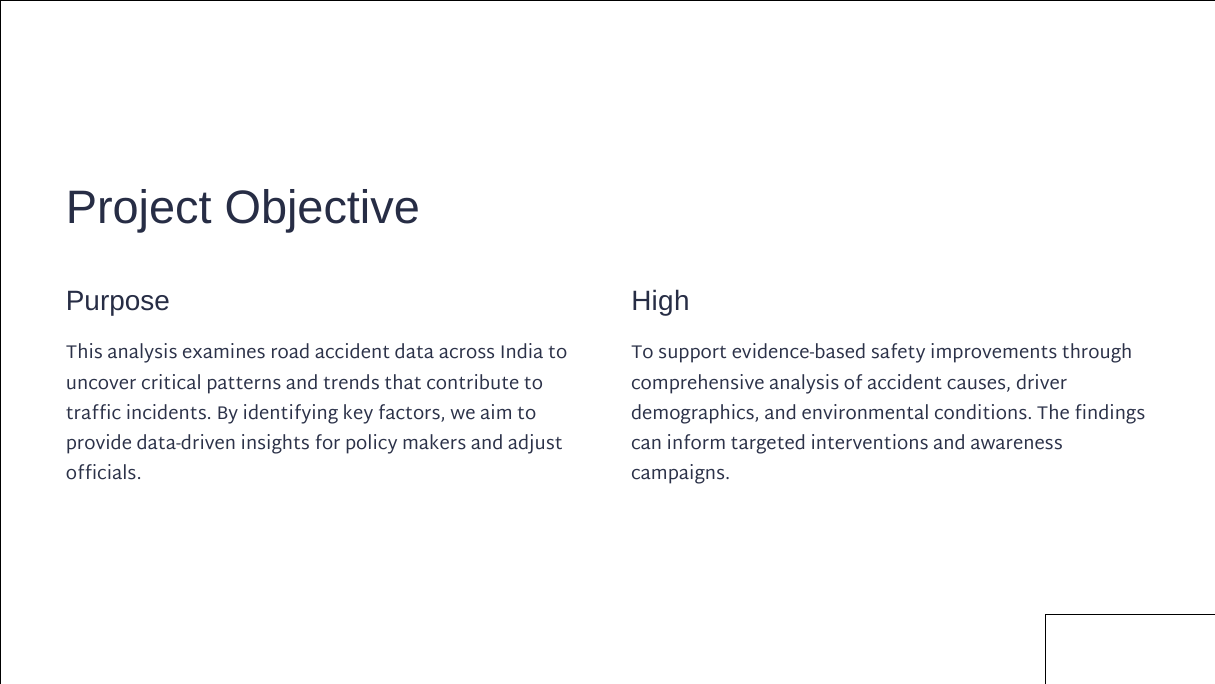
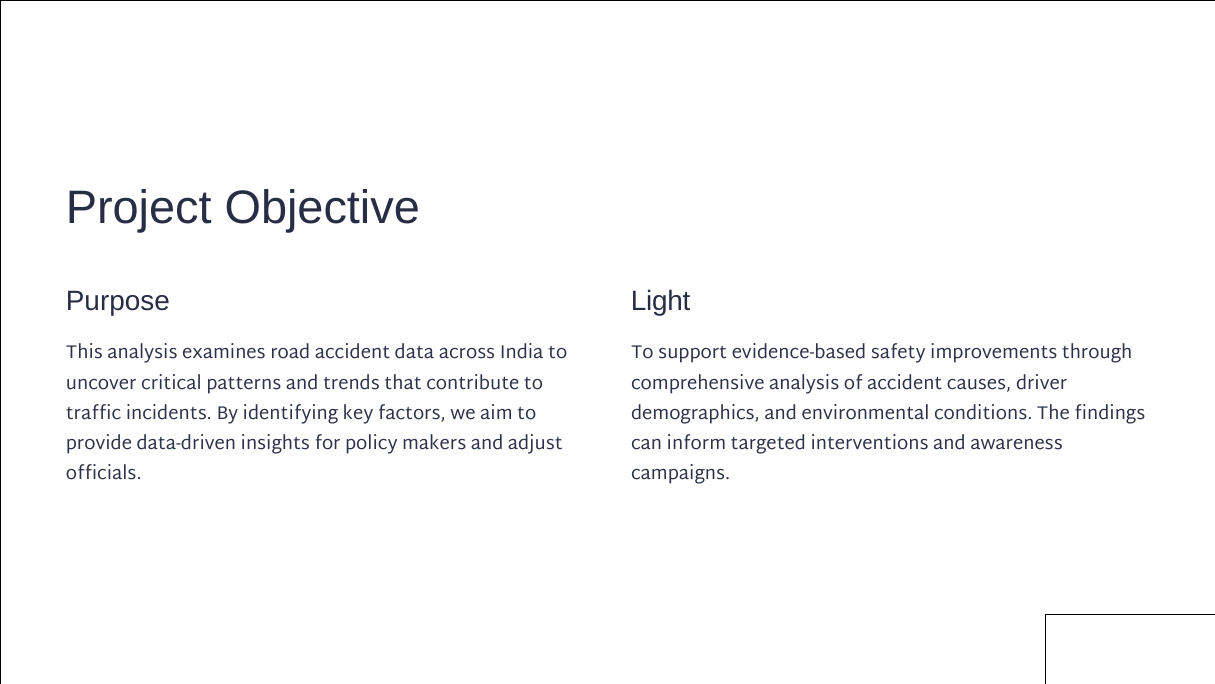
High: High -> Light
